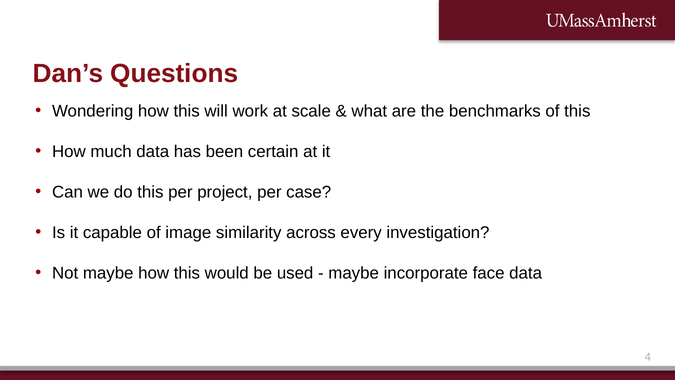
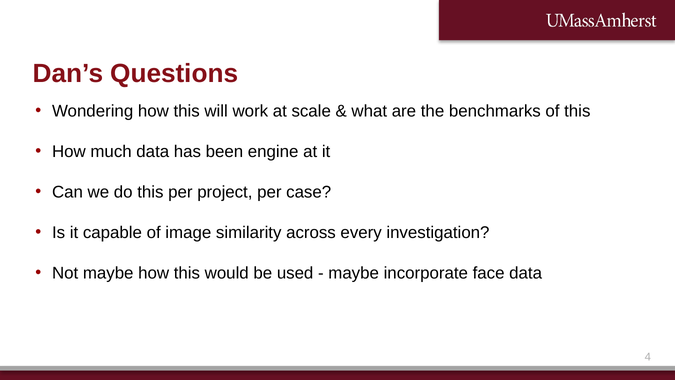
certain: certain -> engine
